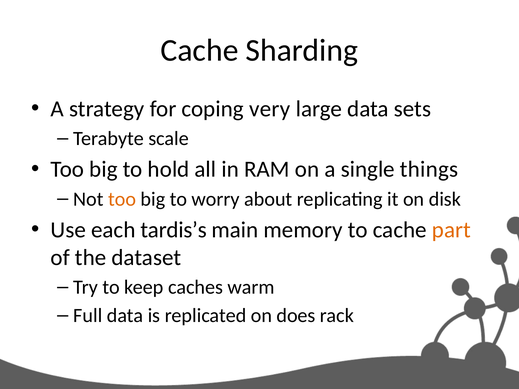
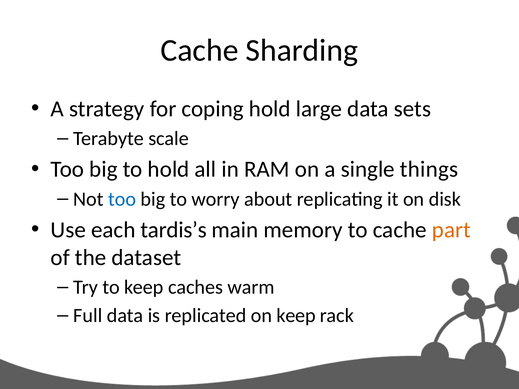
coping very: very -> hold
too at (122, 199) colour: orange -> blue
on does: does -> keep
